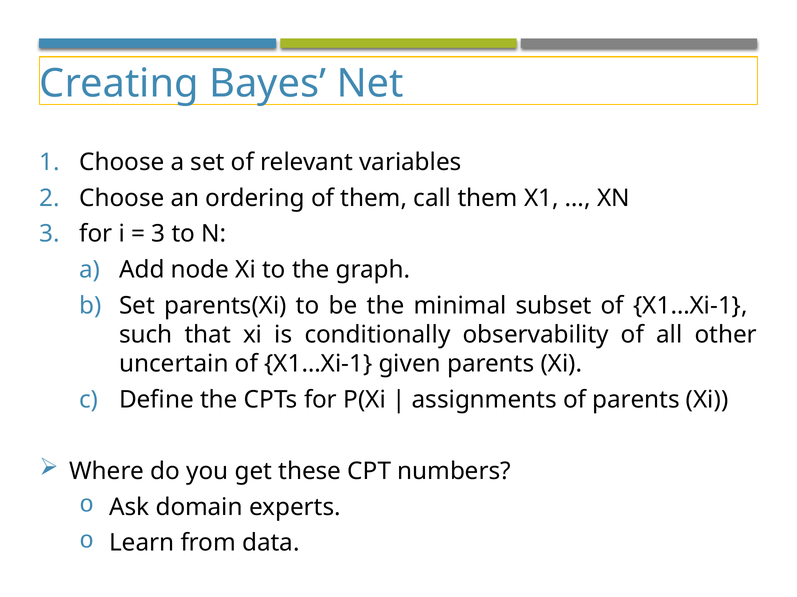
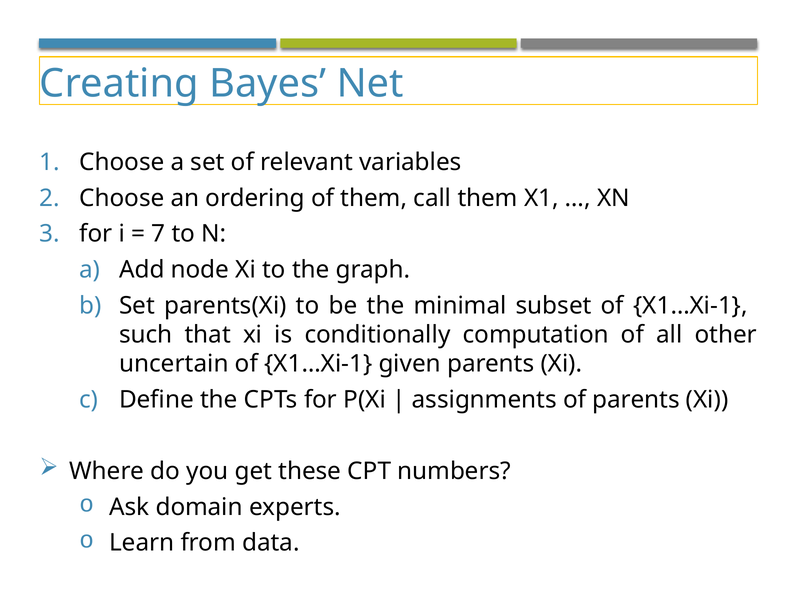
3 at (158, 234): 3 -> 7
observability: observability -> computation
